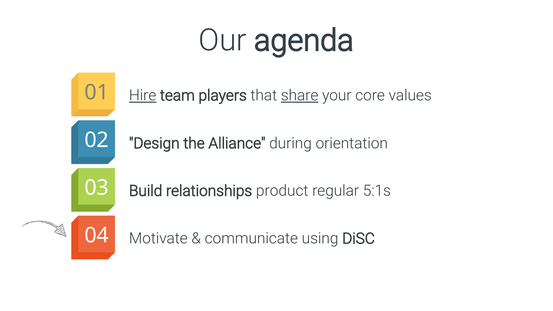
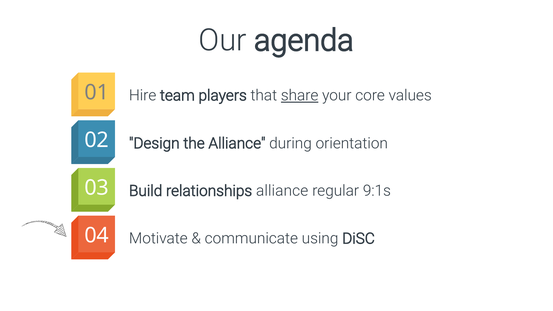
Hire underline: present -> none
relationships product: product -> alliance
5:1s: 5:1s -> 9:1s
